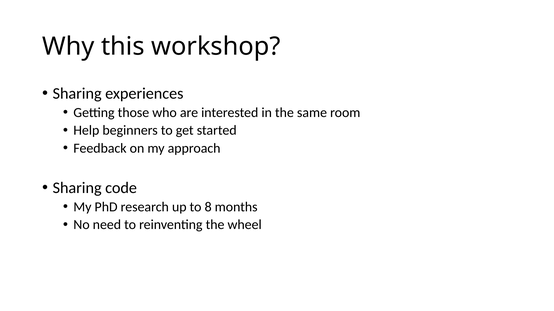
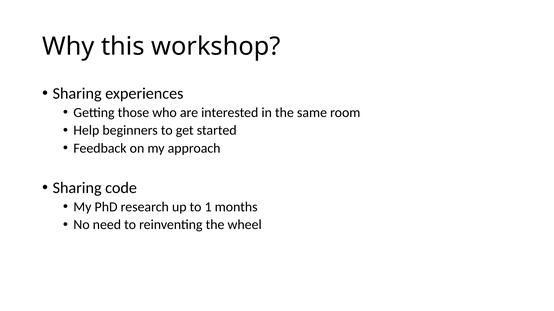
8: 8 -> 1
